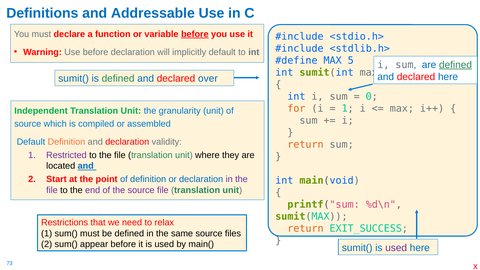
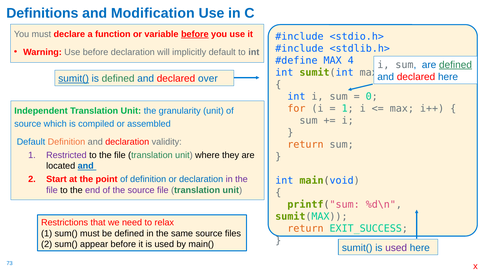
Addressable: Addressable -> Modification
5: 5 -> 4
sumit( at (74, 79) underline: none -> present
